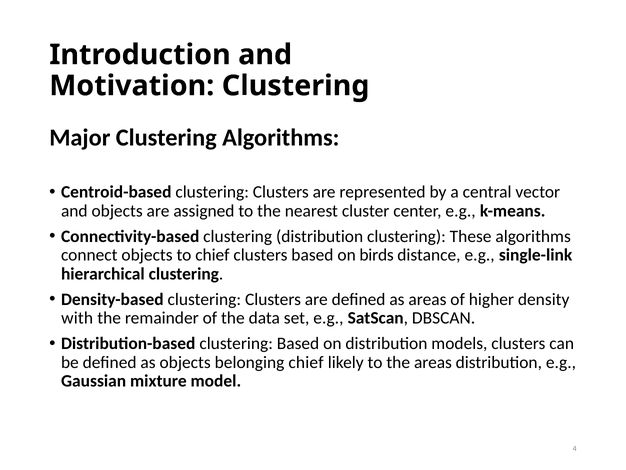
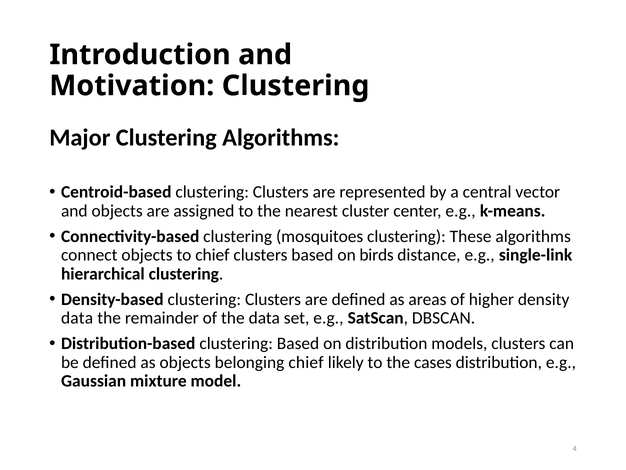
clustering distribution: distribution -> mosquitoes
with at (77, 318): with -> data
the areas: areas -> cases
